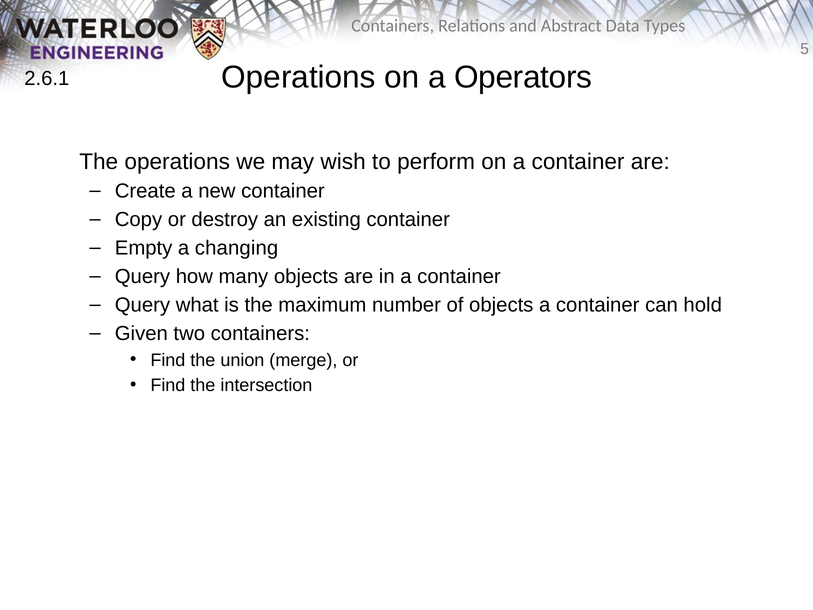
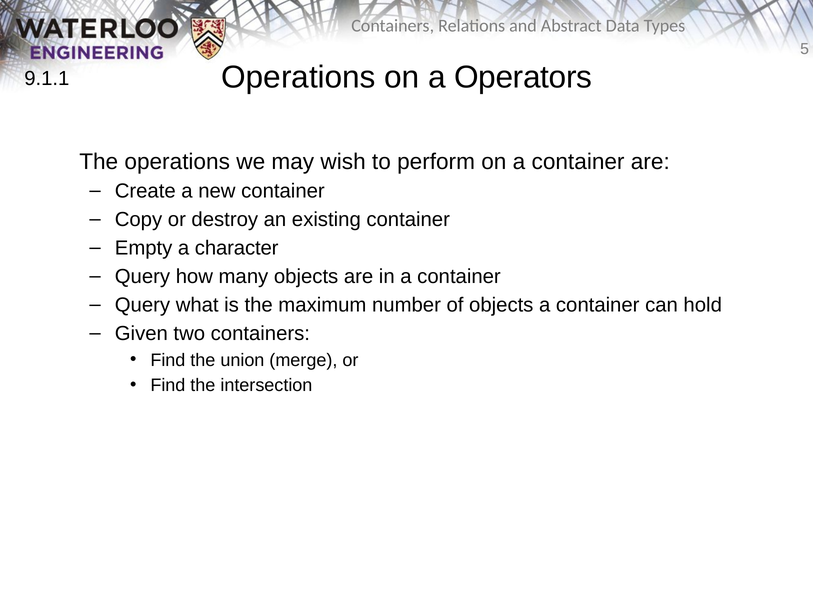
2.6.1: 2.6.1 -> 9.1.1
changing: changing -> character
